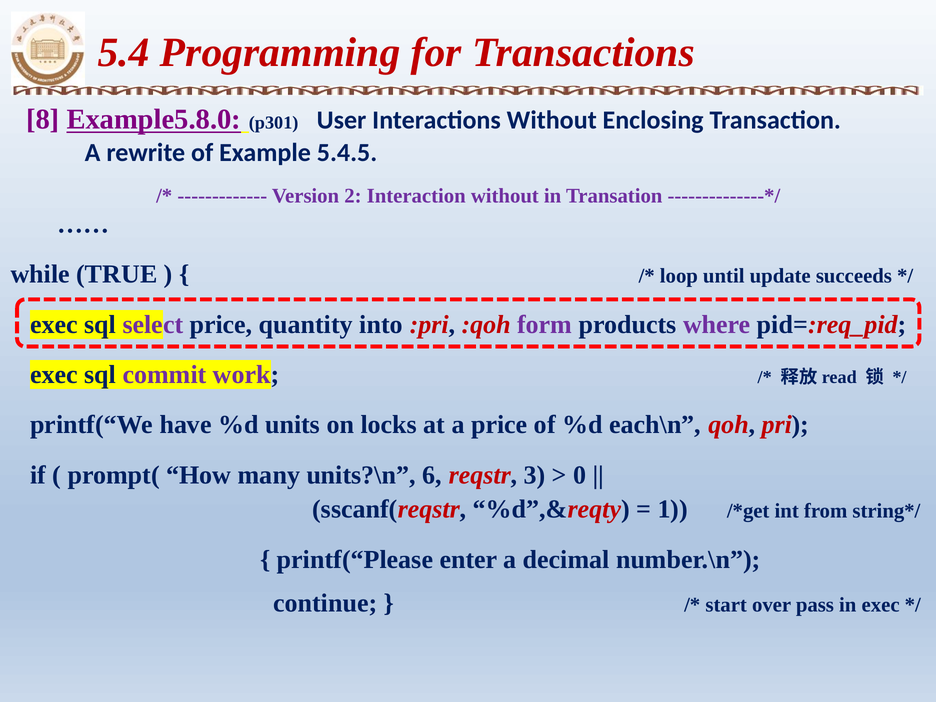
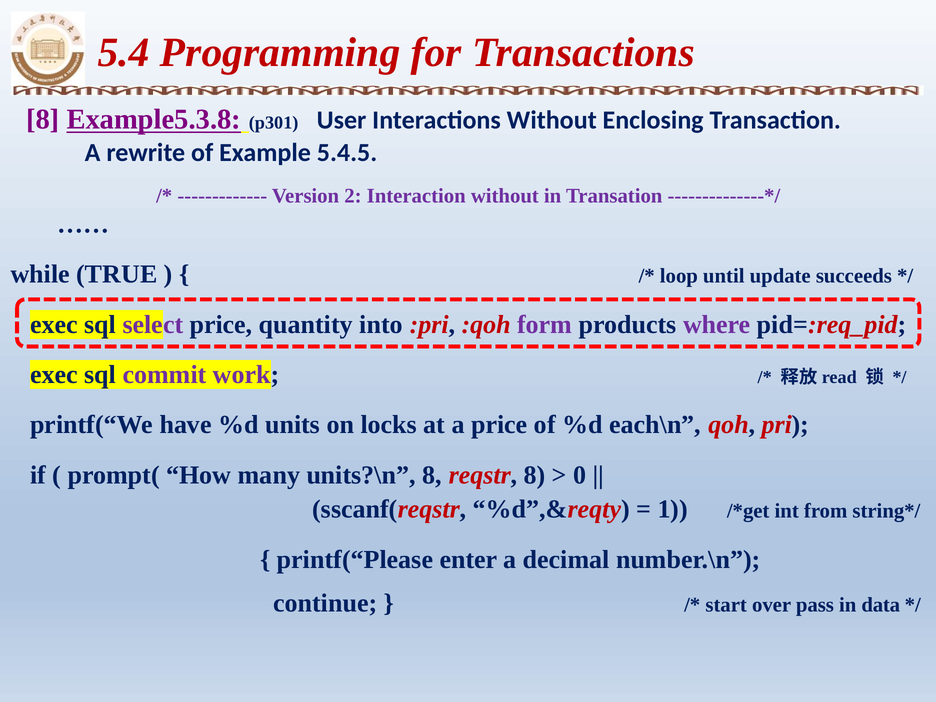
Example5.8.0: Example5.8.0 -> Example5.3.8
units?\n 6: 6 -> 8
reqstr 3: 3 -> 8
in exec: exec -> data
